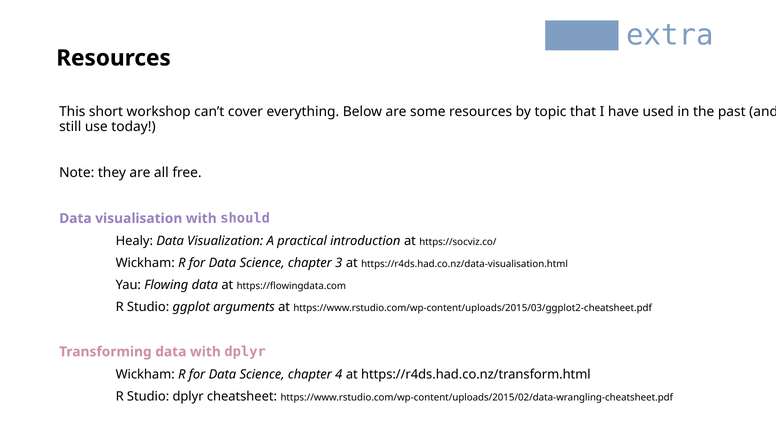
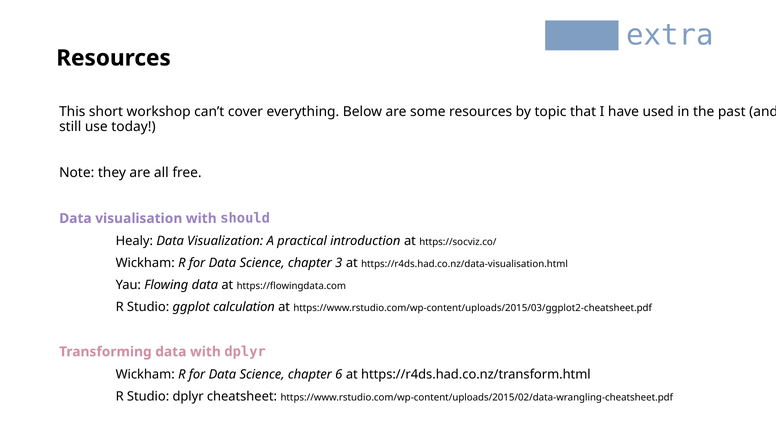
arguments: arguments -> calculation
4: 4 -> 6
